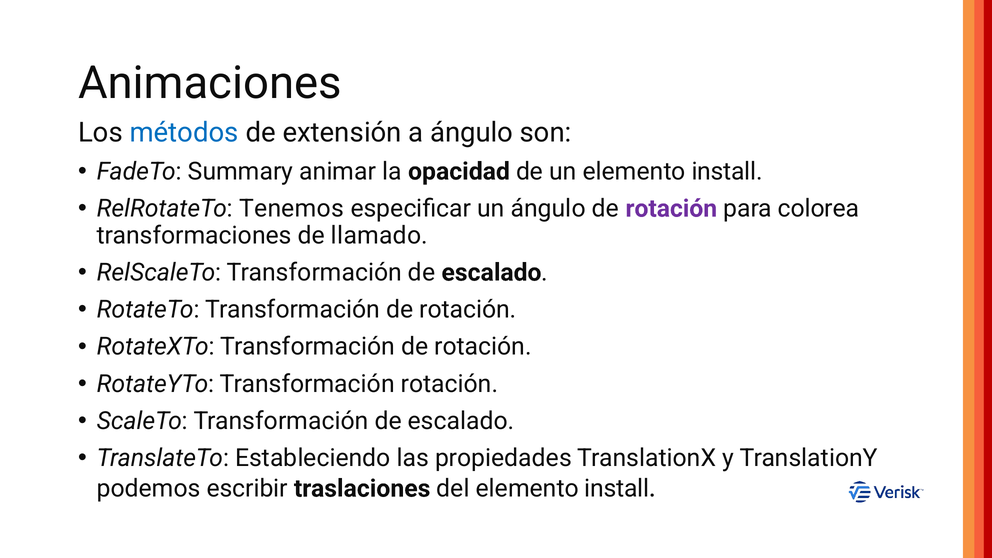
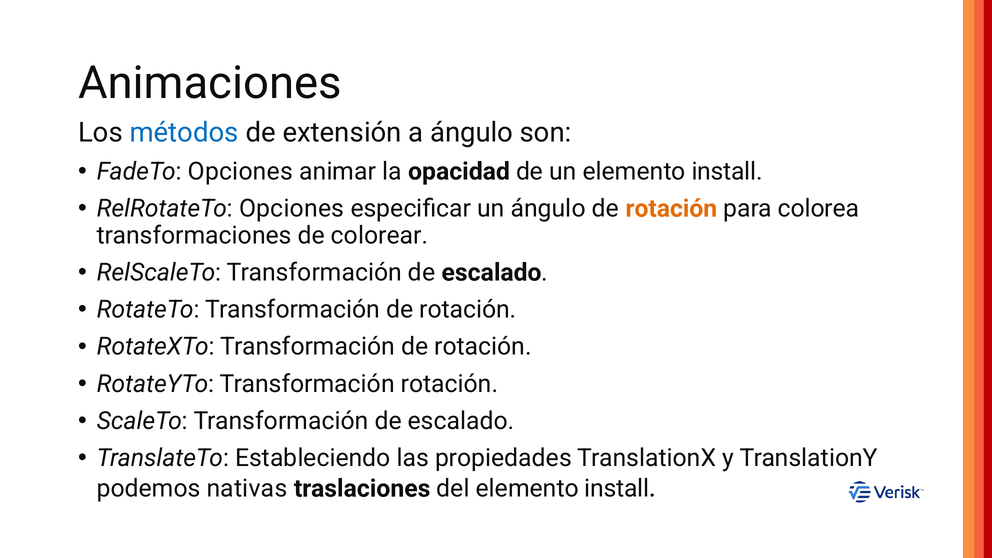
FadeTo Summary: Summary -> Opciones
RelRotateTo Tenemos: Tenemos -> Opciones
rotación at (671, 209) colour: purple -> orange
llamado: llamado -> colorear
escribir: escribir -> nativas
